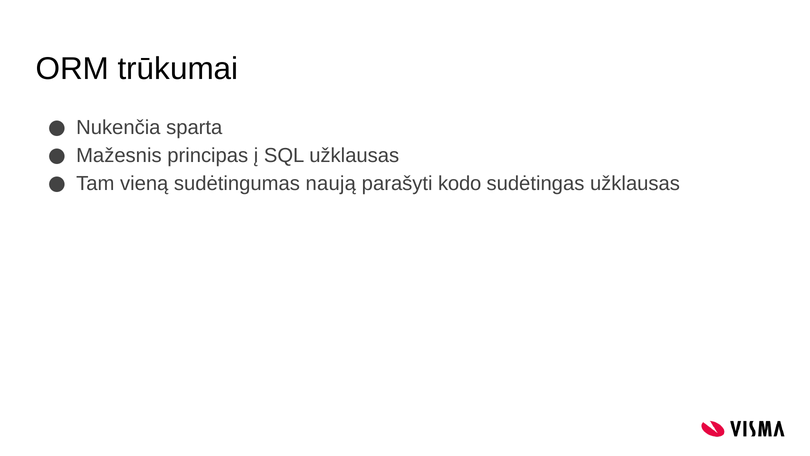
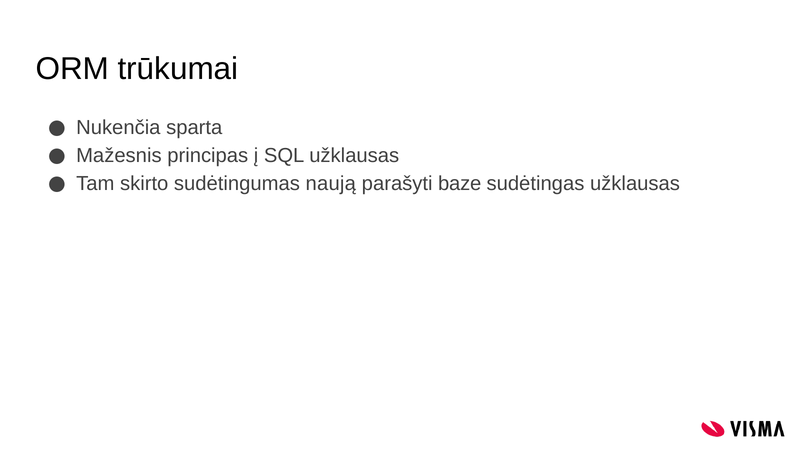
vieną: vieną -> skirto
kodo: kodo -> baze
